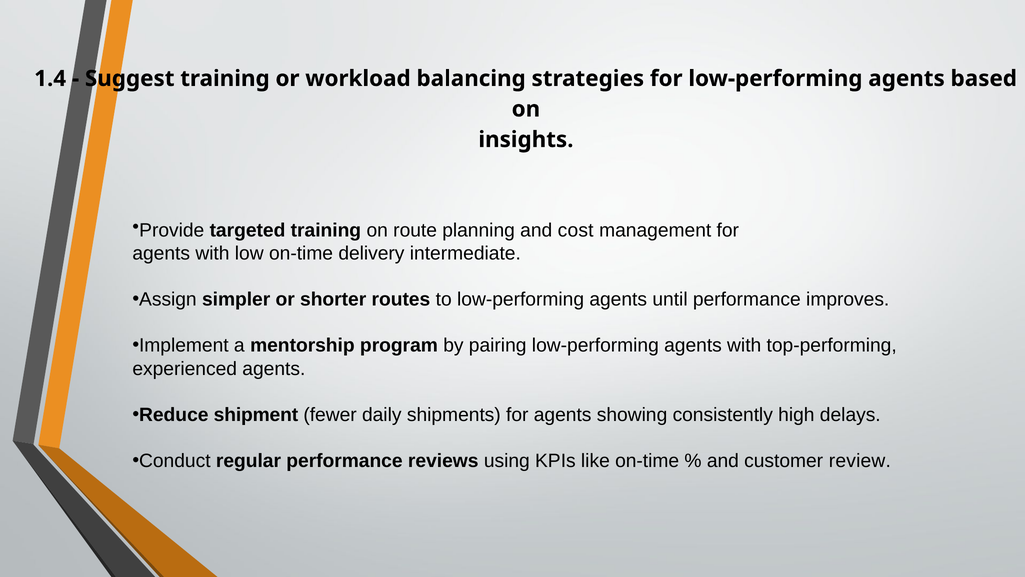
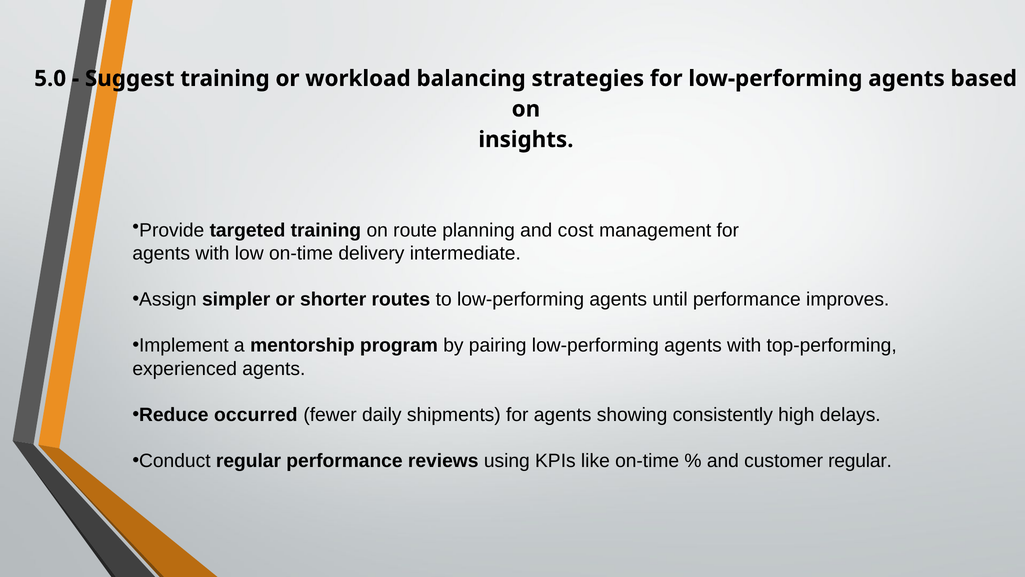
1.4: 1.4 -> 5.0
shipment: shipment -> occurred
customer review: review -> regular
